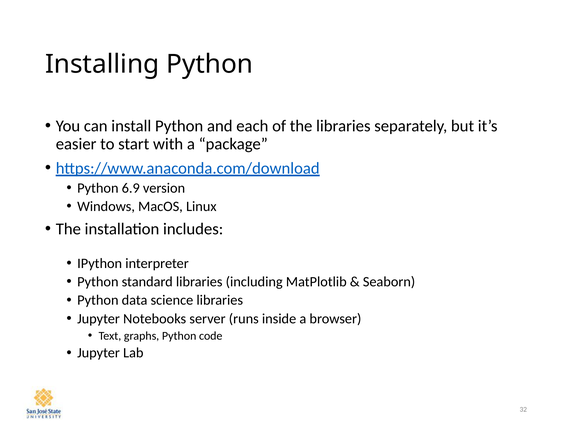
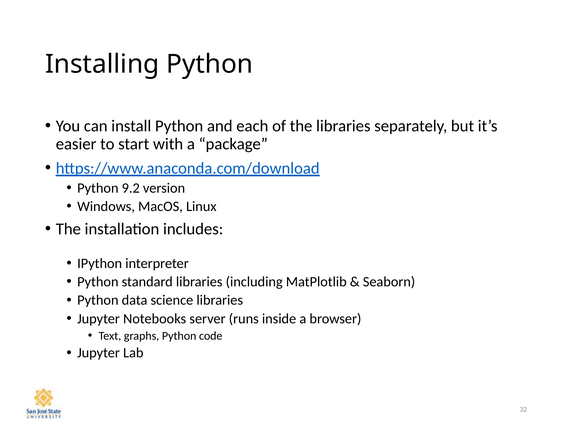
6.9: 6.9 -> 9.2
